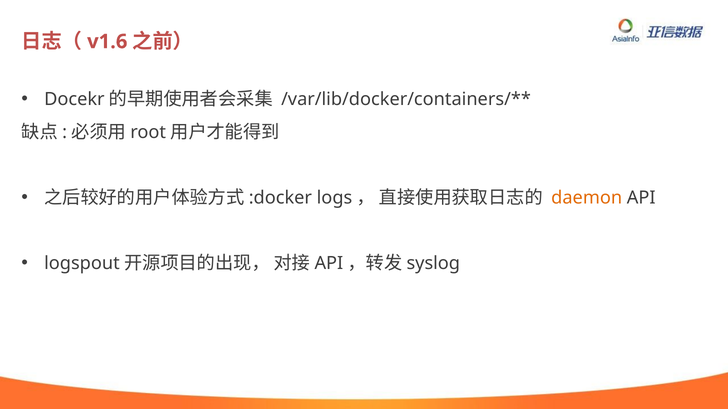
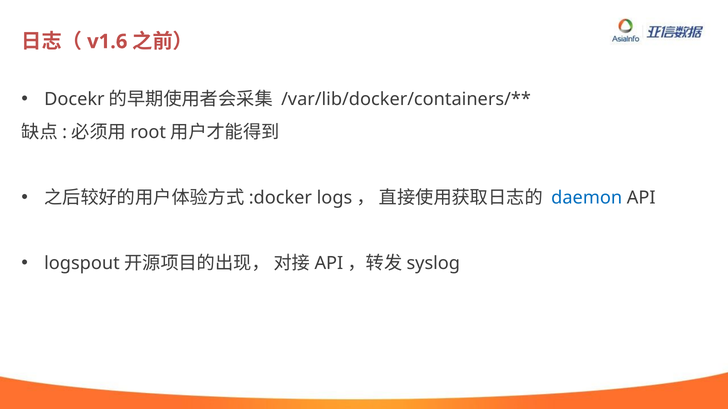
daemon colour: orange -> blue
